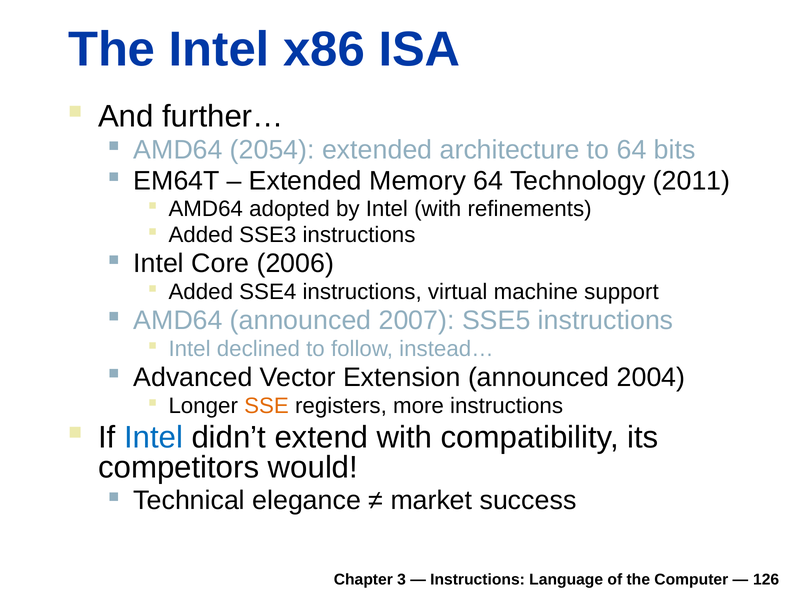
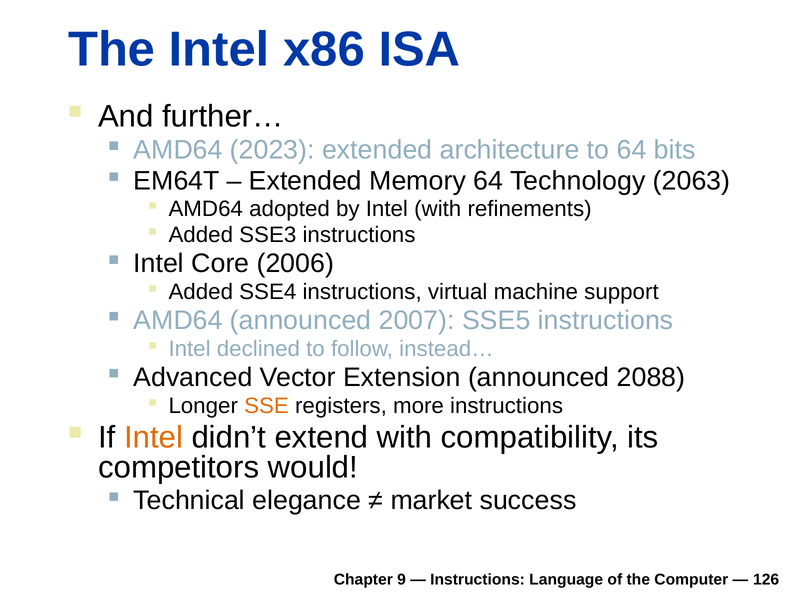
2054: 2054 -> 2023
2011: 2011 -> 2063
2004: 2004 -> 2088
Intel at (154, 437) colour: blue -> orange
3: 3 -> 9
